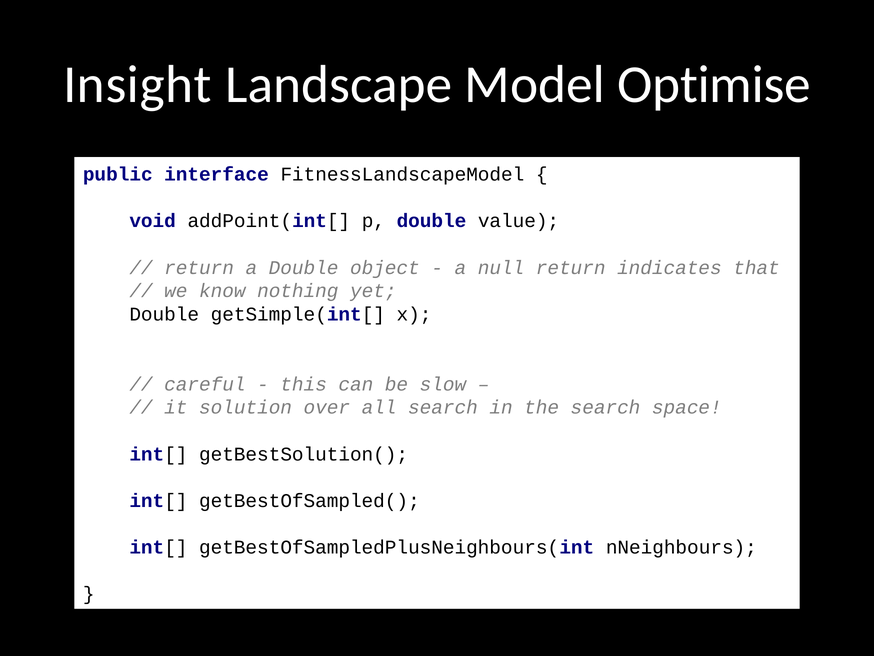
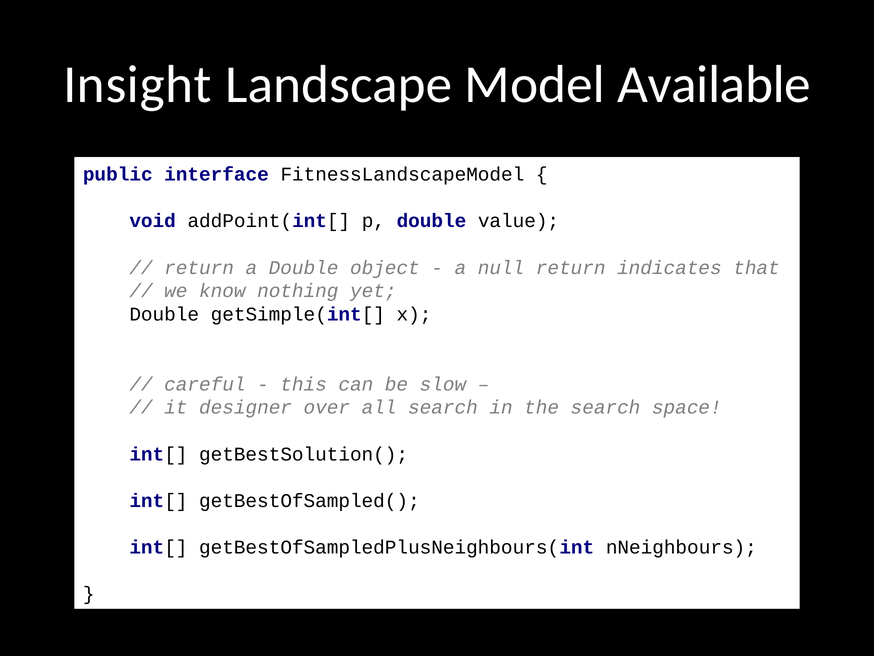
Optimise: Optimise -> Available
solution: solution -> designer
